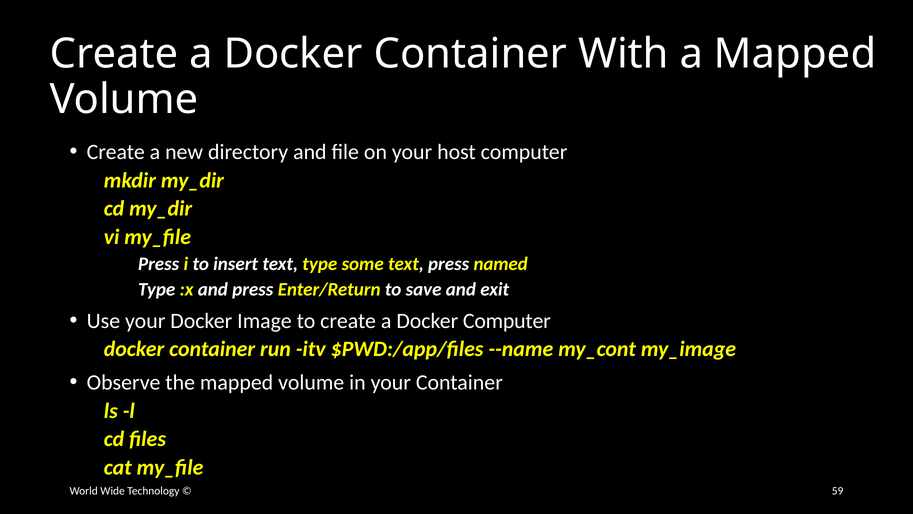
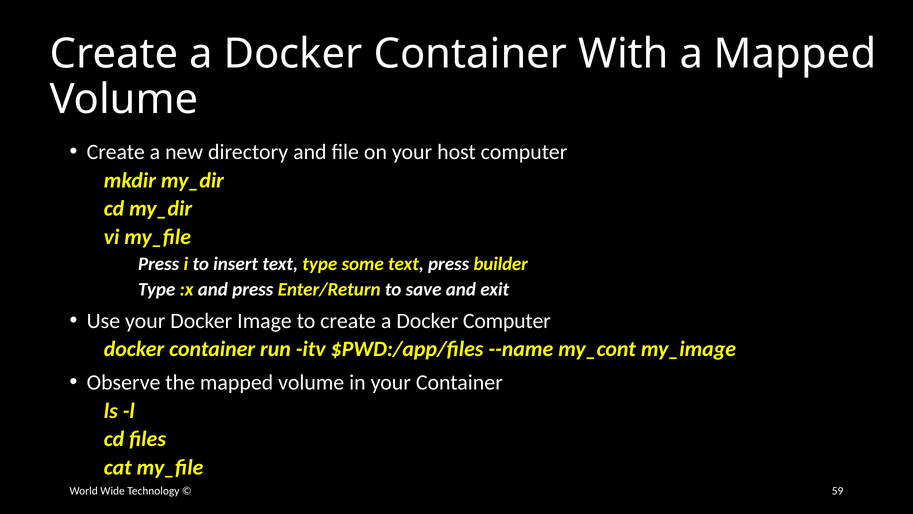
named: named -> builder
